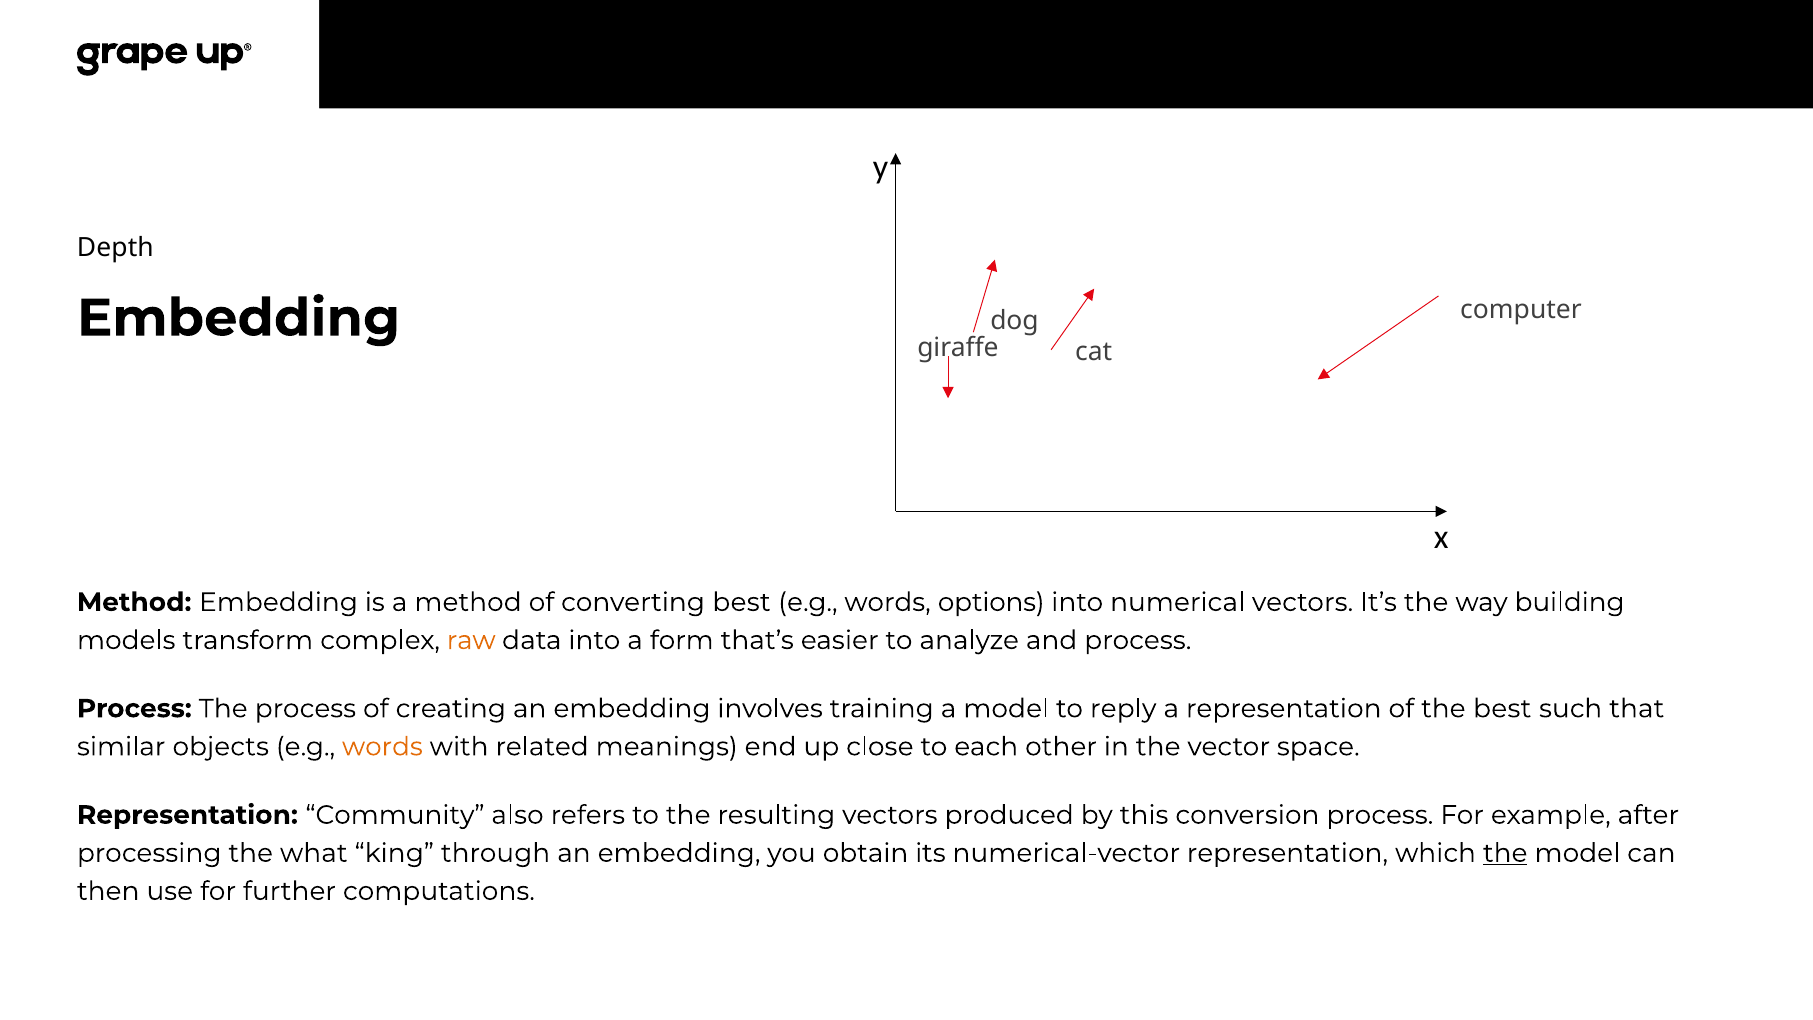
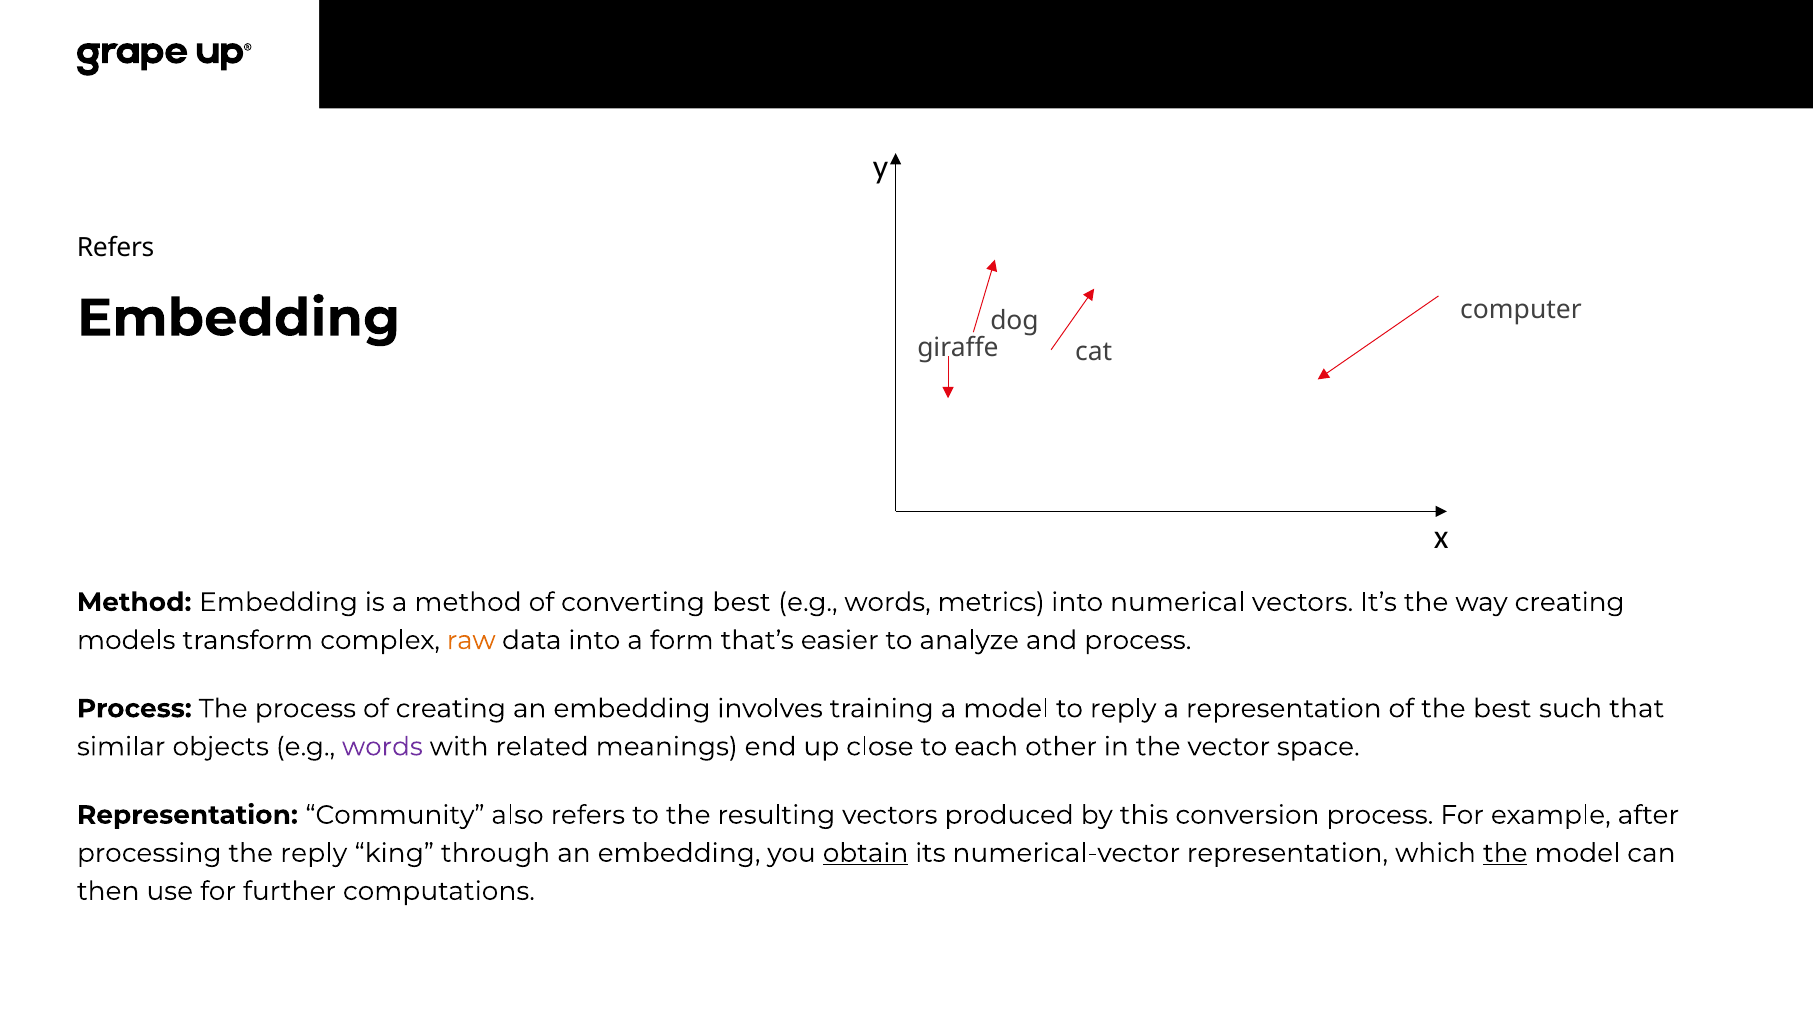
Depth at (115, 248): Depth -> Refers
options: options -> metrics
way building: building -> creating
words at (382, 747) colour: orange -> purple
the what: what -> reply
obtain underline: none -> present
